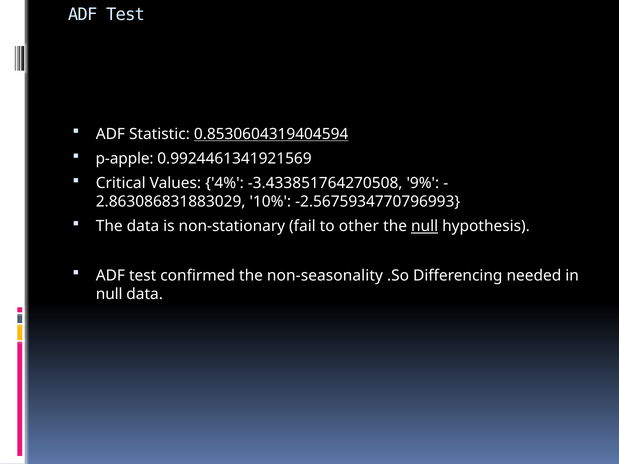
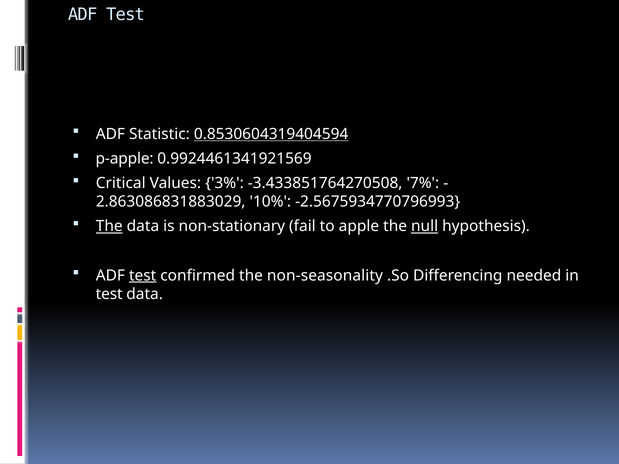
4%: 4% -> 3%
9%: 9% -> 7%
The at (109, 226) underline: none -> present
other: other -> apple
test at (143, 276) underline: none -> present
null at (109, 294): null -> test
